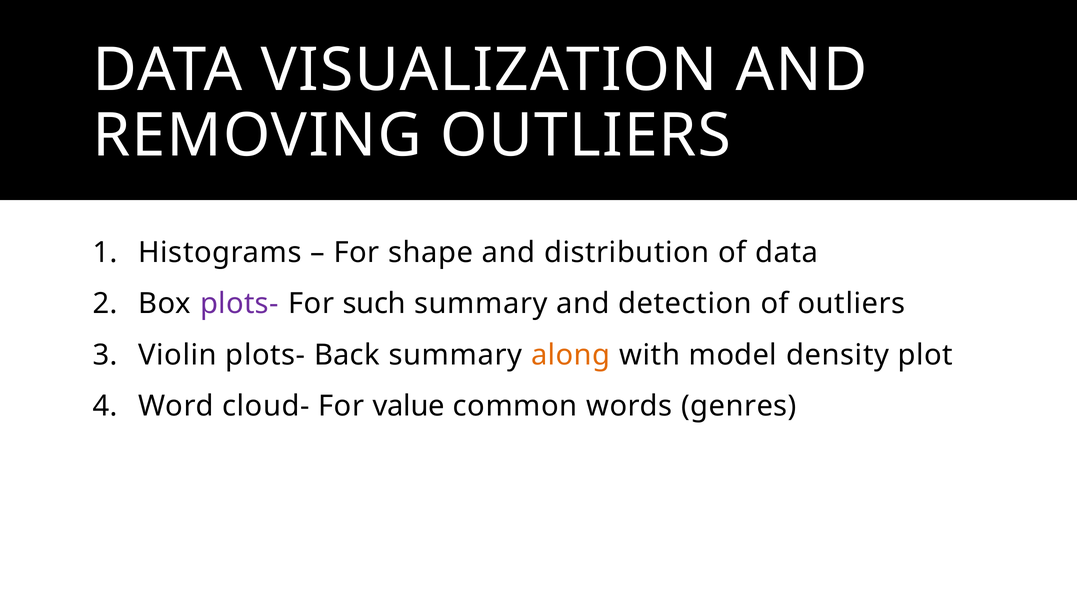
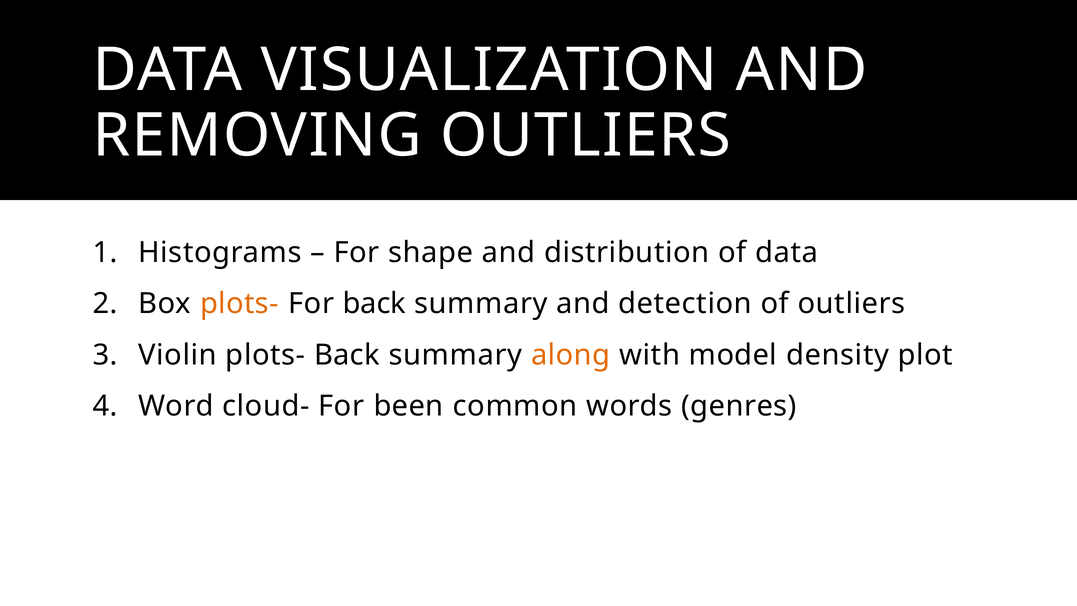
plots- at (239, 304) colour: purple -> orange
For such: such -> back
value: value -> been
